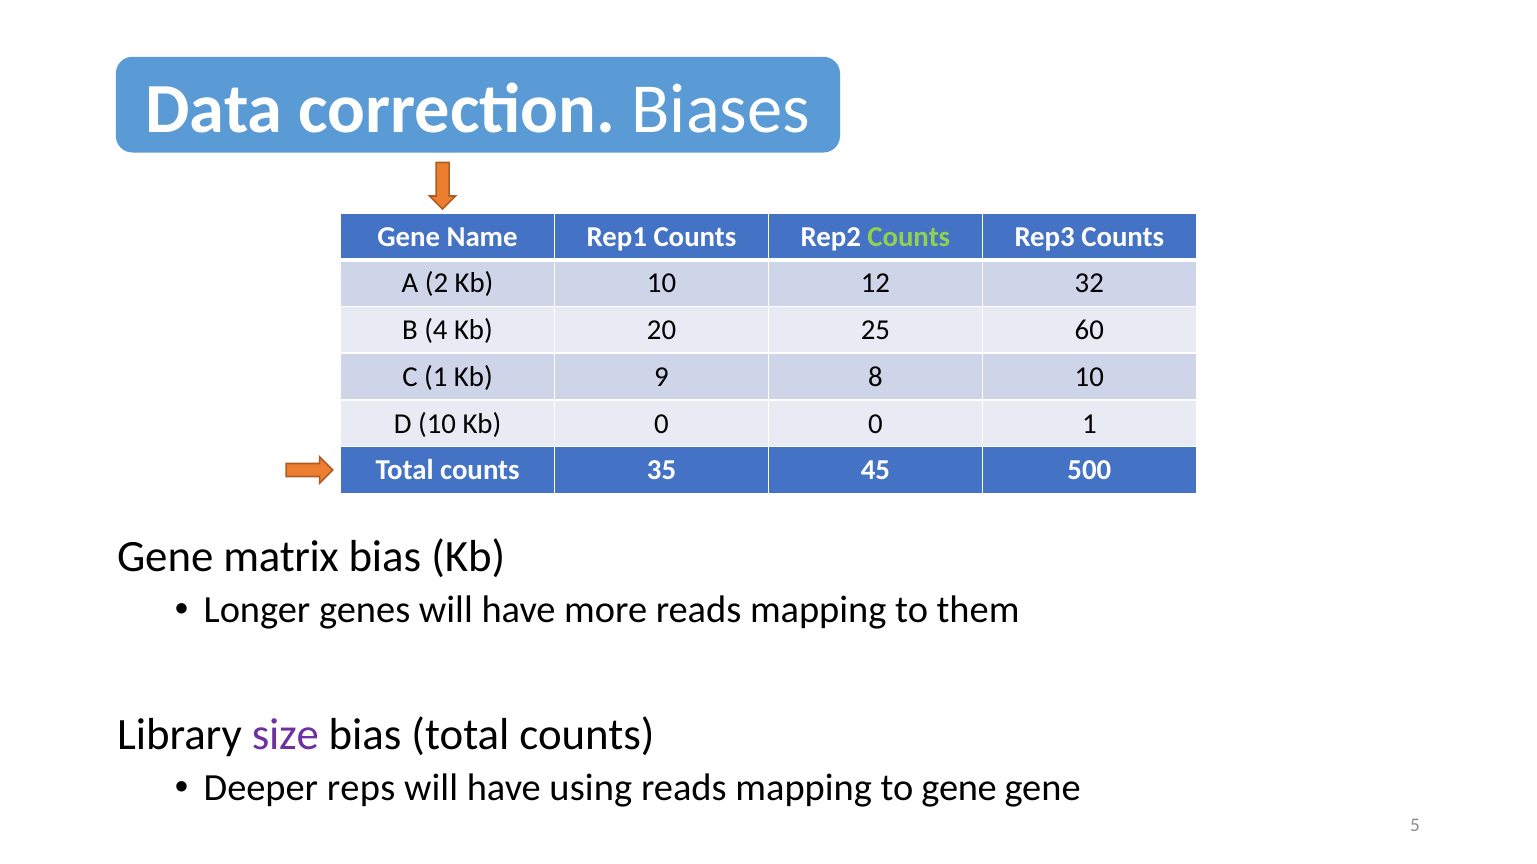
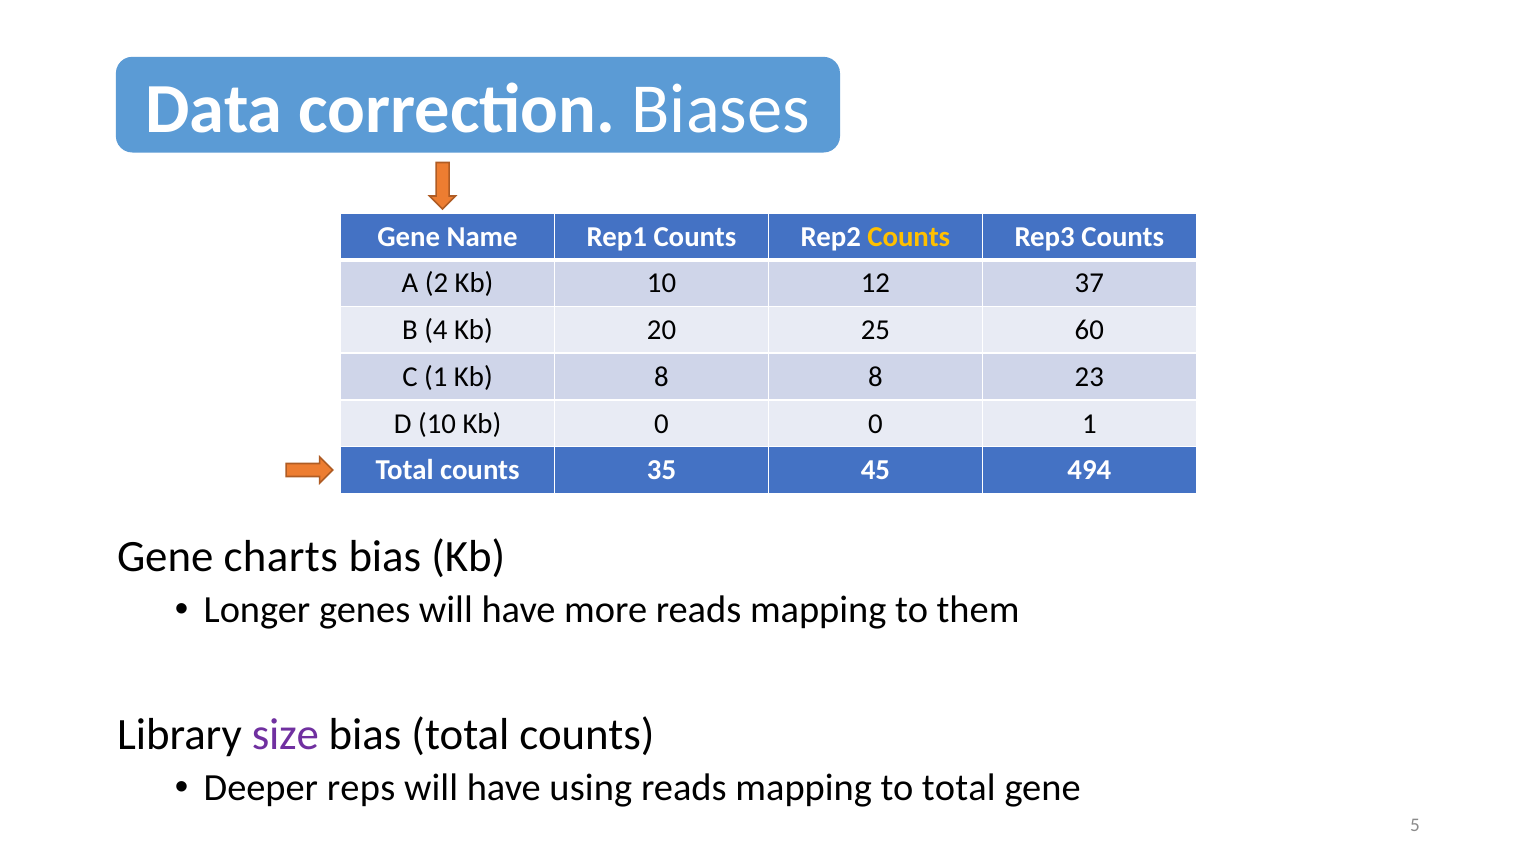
Counts at (909, 237) colour: light green -> yellow
32: 32 -> 37
Kb 9: 9 -> 8
8 10: 10 -> 23
500: 500 -> 494
matrix: matrix -> charts
to gene: gene -> total
